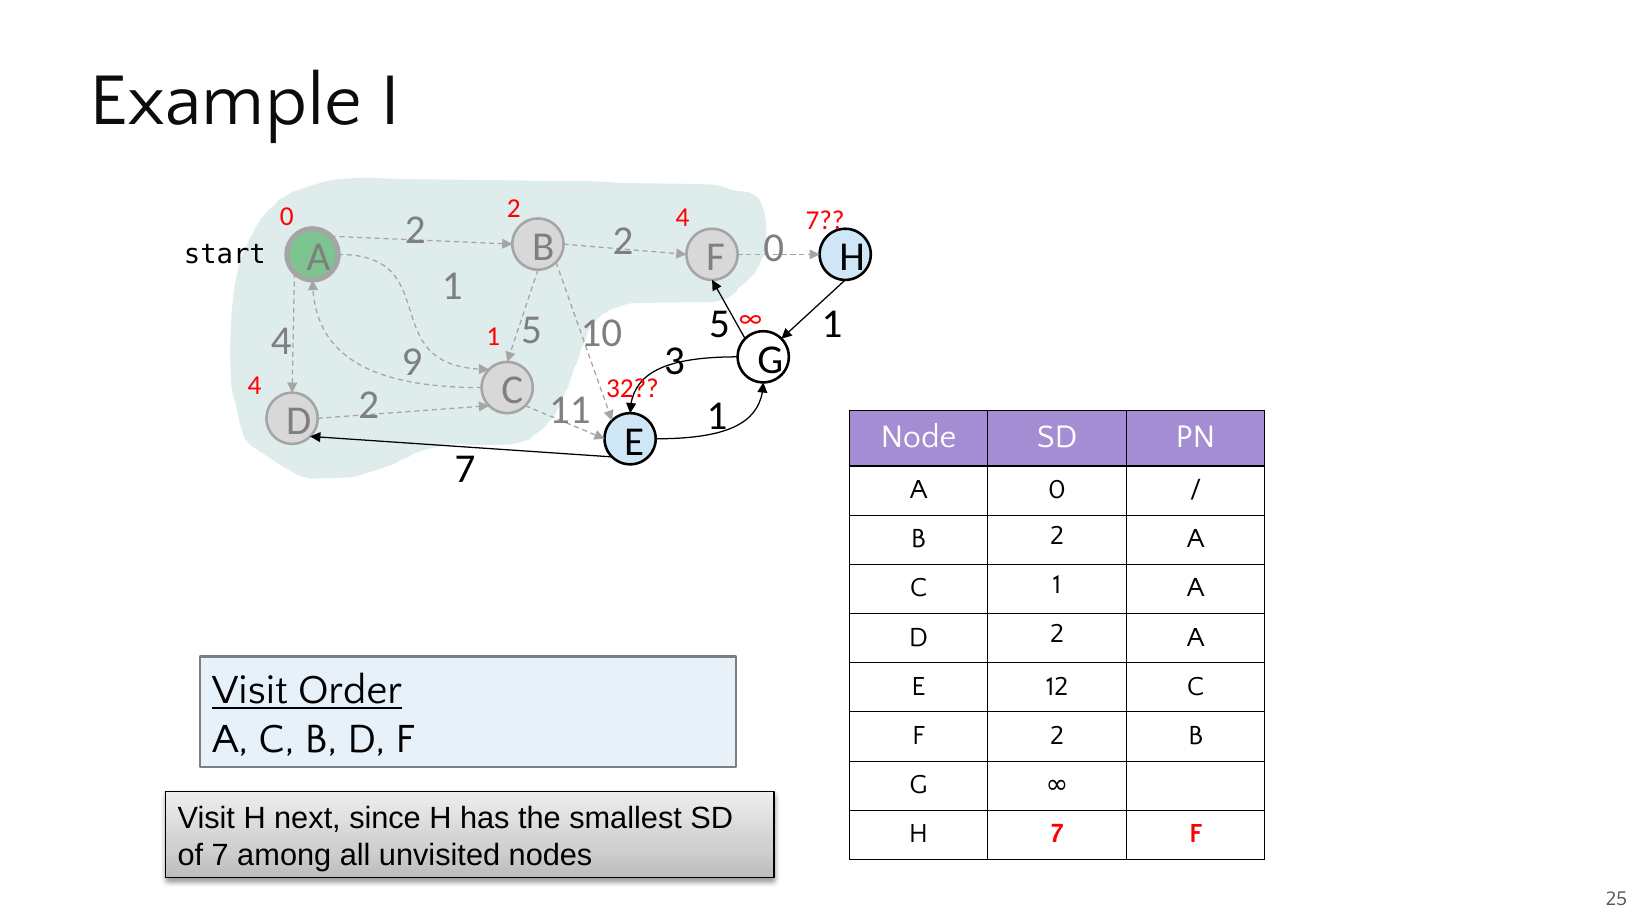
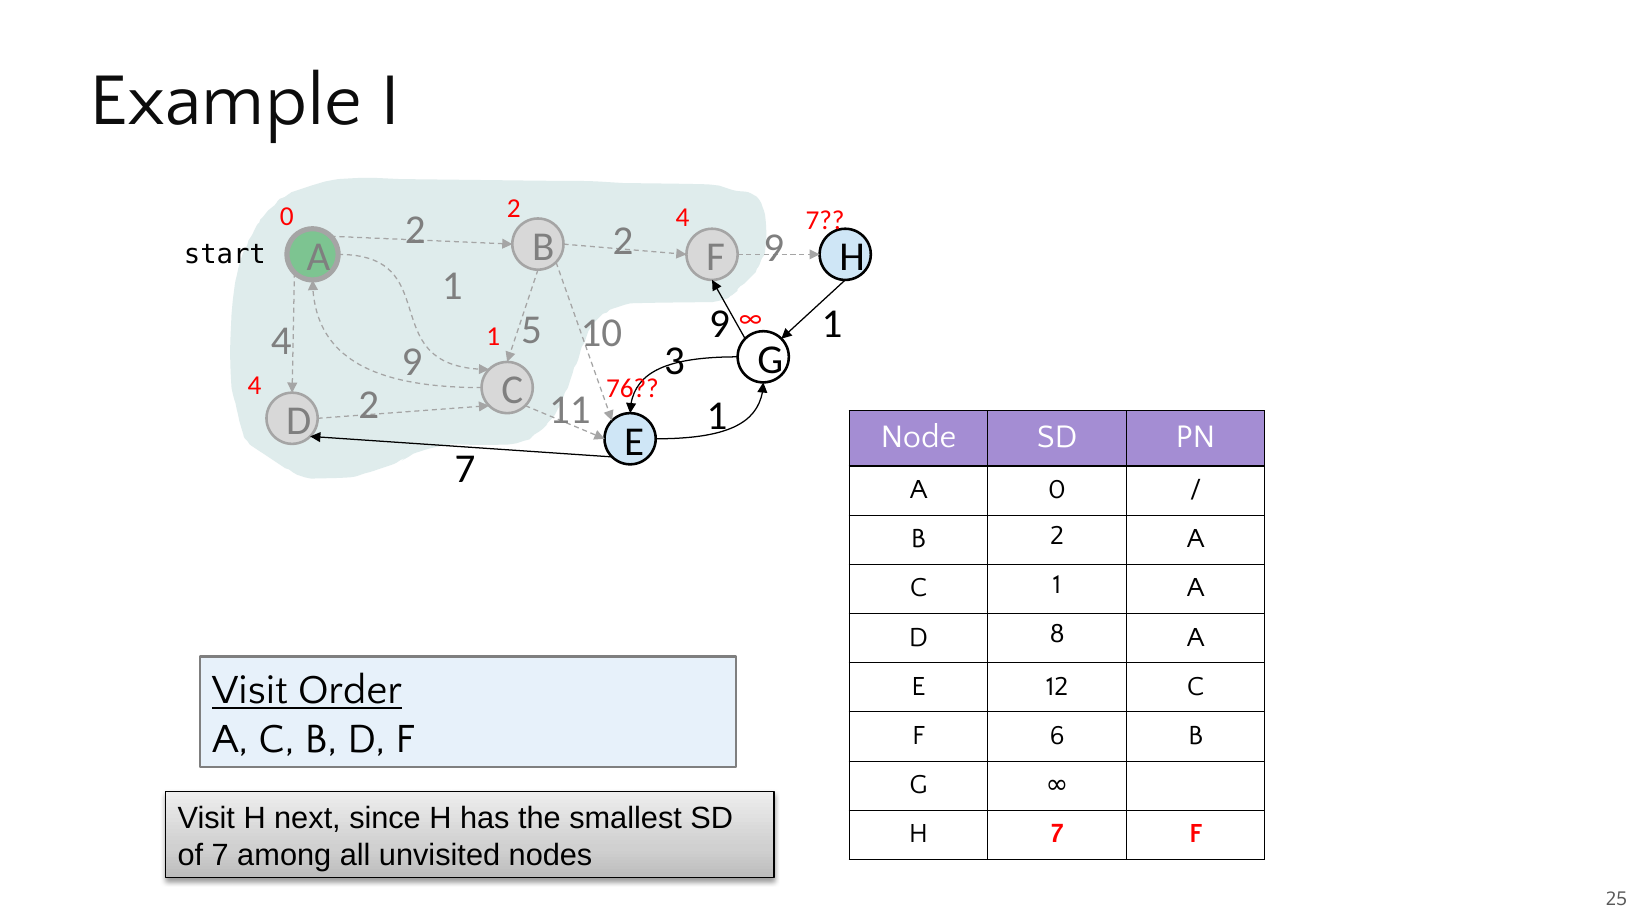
2 0: 0 -> 9
10 5: 5 -> 9
32: 32 -> 76
D 2: 2 -> 8
F 2: 2 -> 6
